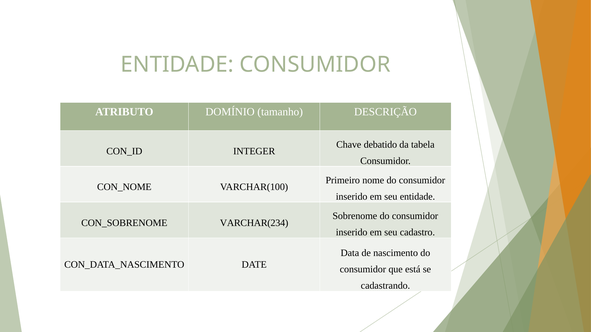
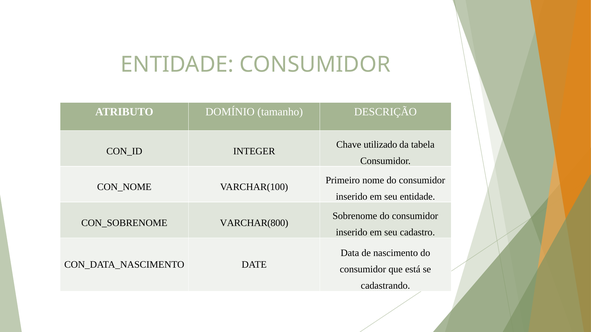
debatido: debatido -> utilizado
VARCHAR(234: VARCHAR(234 -> VARCHAR(800
